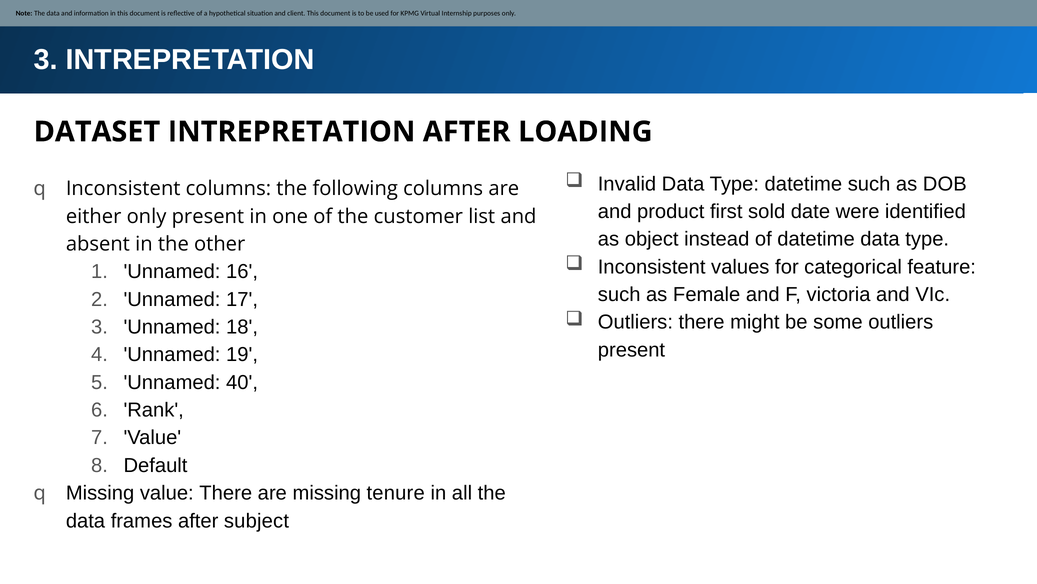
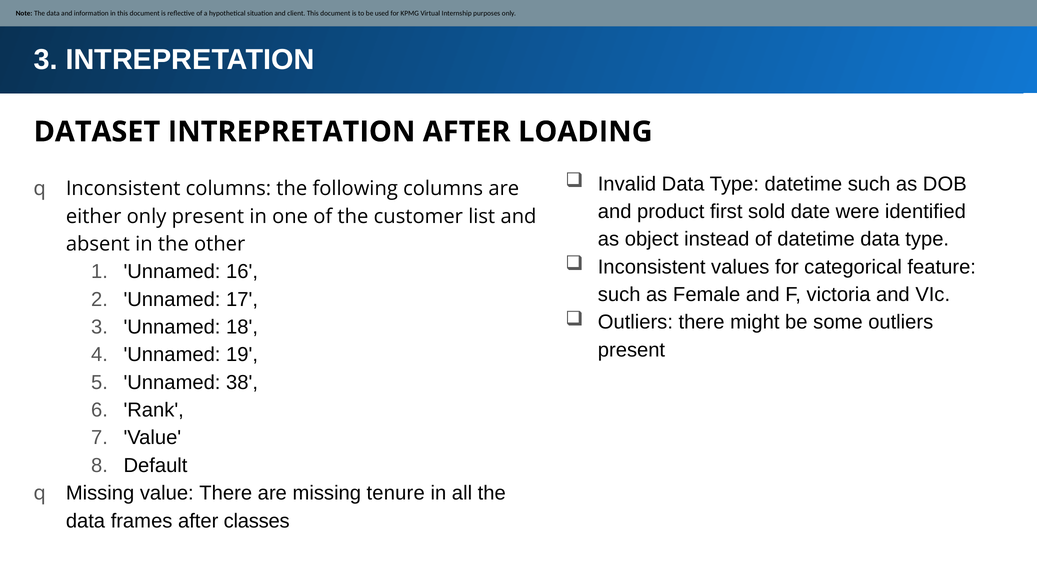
40: 40 -> 38
subject: subject -> classes
